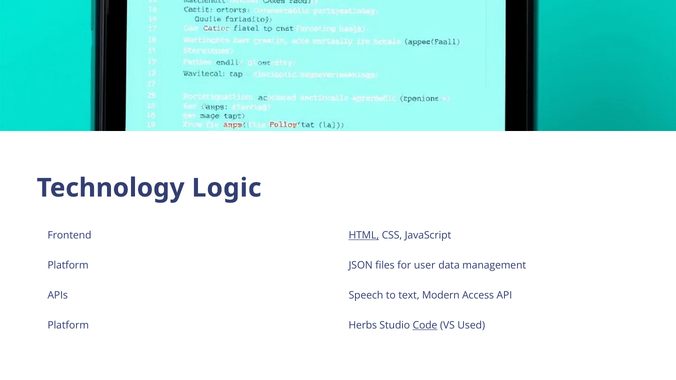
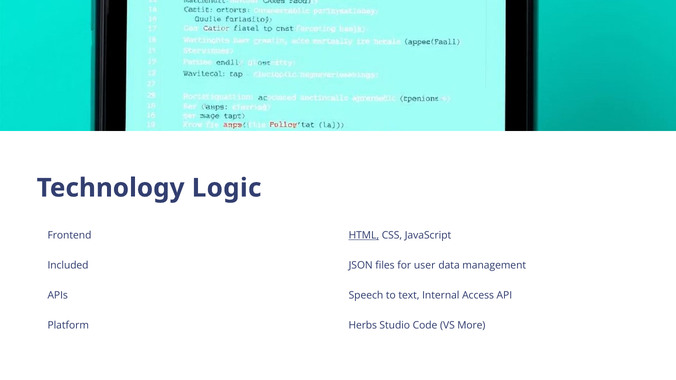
Platform at (68, 265): Platform -> Included
Modern: Modern -> Internal
Code underline: present -> none
Used: Used -> More
